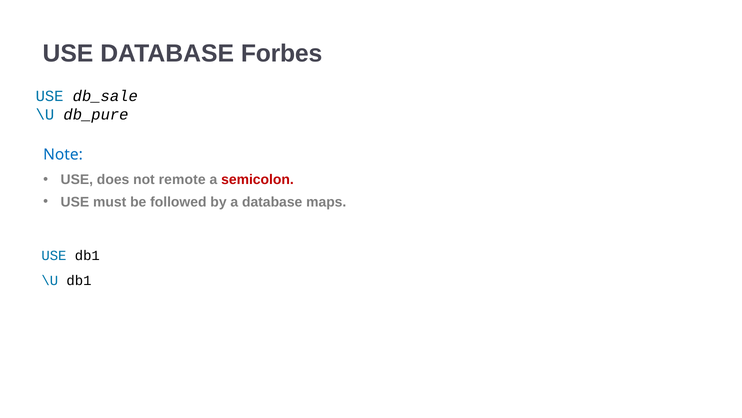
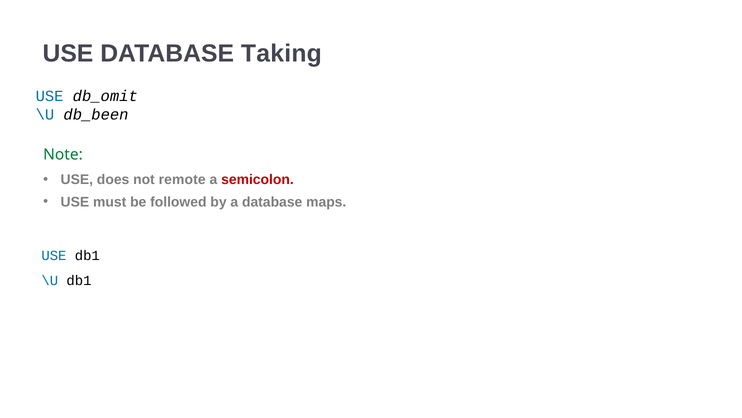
Forbes: Forbes -> Taking
db_sale: db_sale -> db_omit
db_pure: db_pure -> db_been
Note colour: blue -> green
